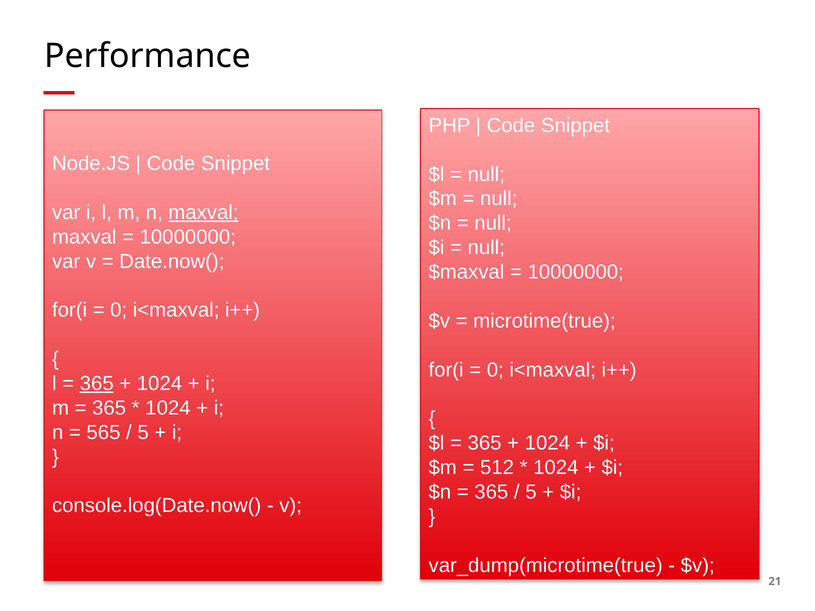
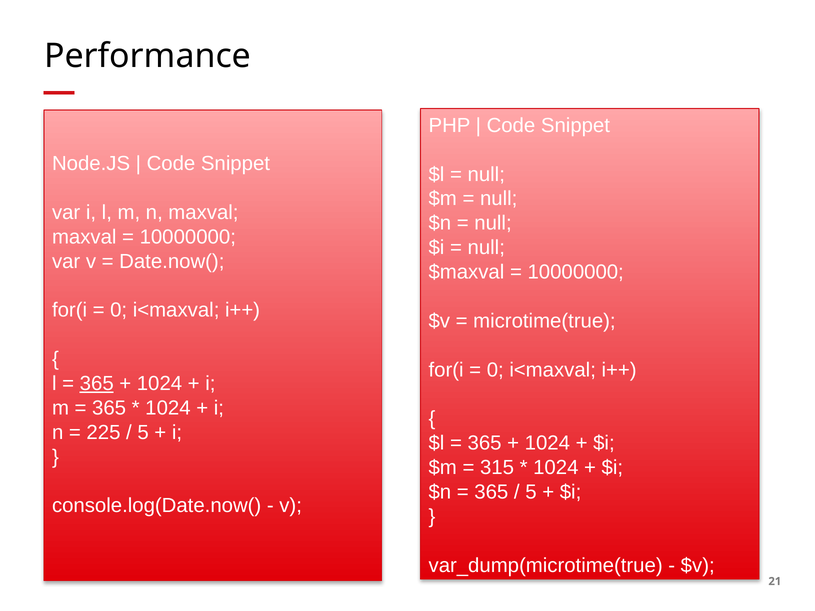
maxval at (203, 213) underline: present -> none
565: 565 -> 225
512: 512 -> 315
